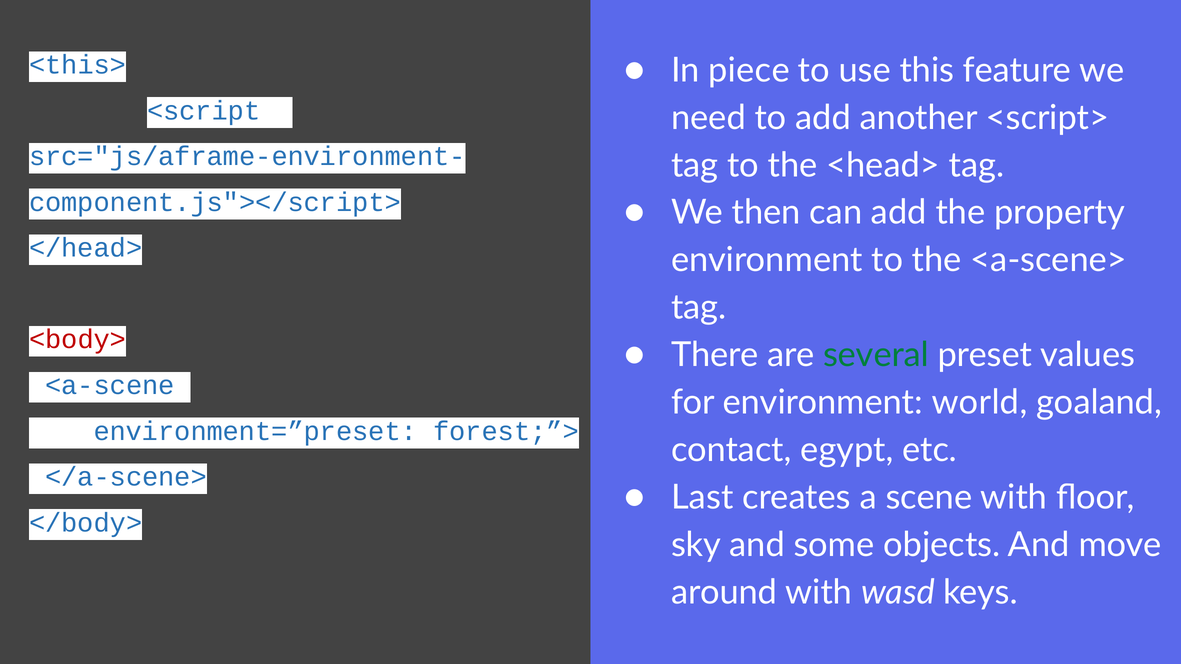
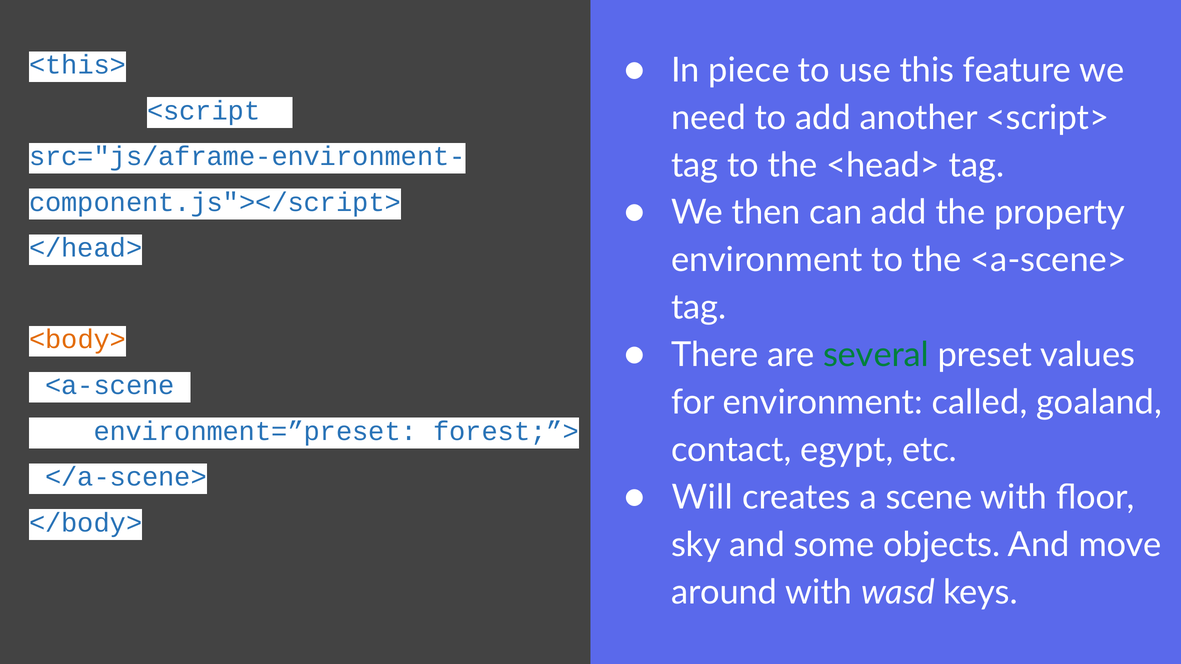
<body> colour: red -> orange
world: world -> called
Last: Last -> Will
